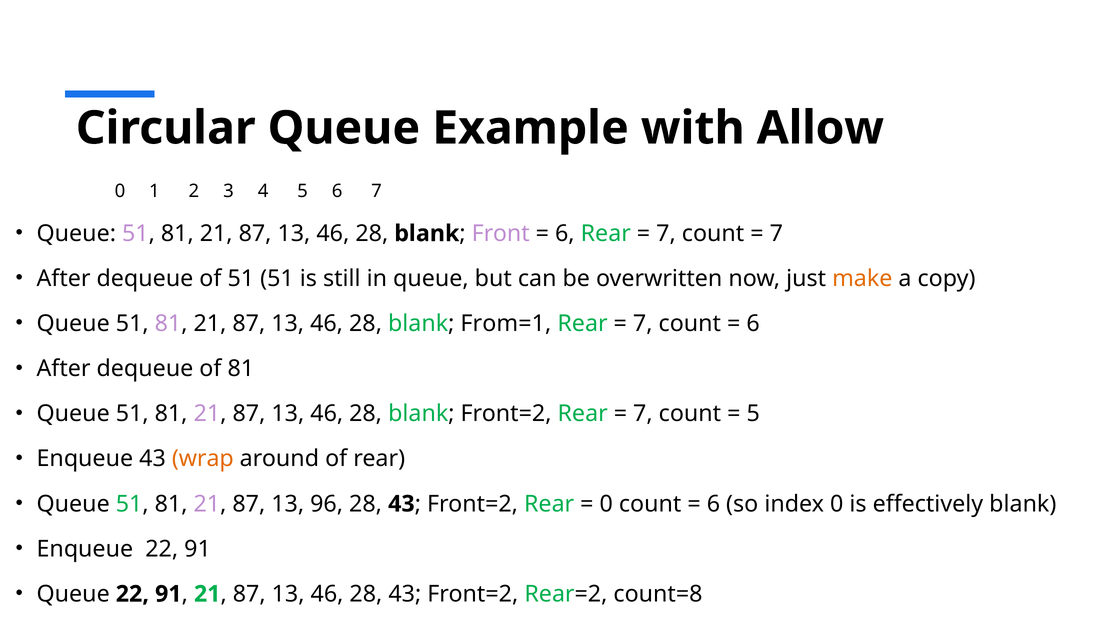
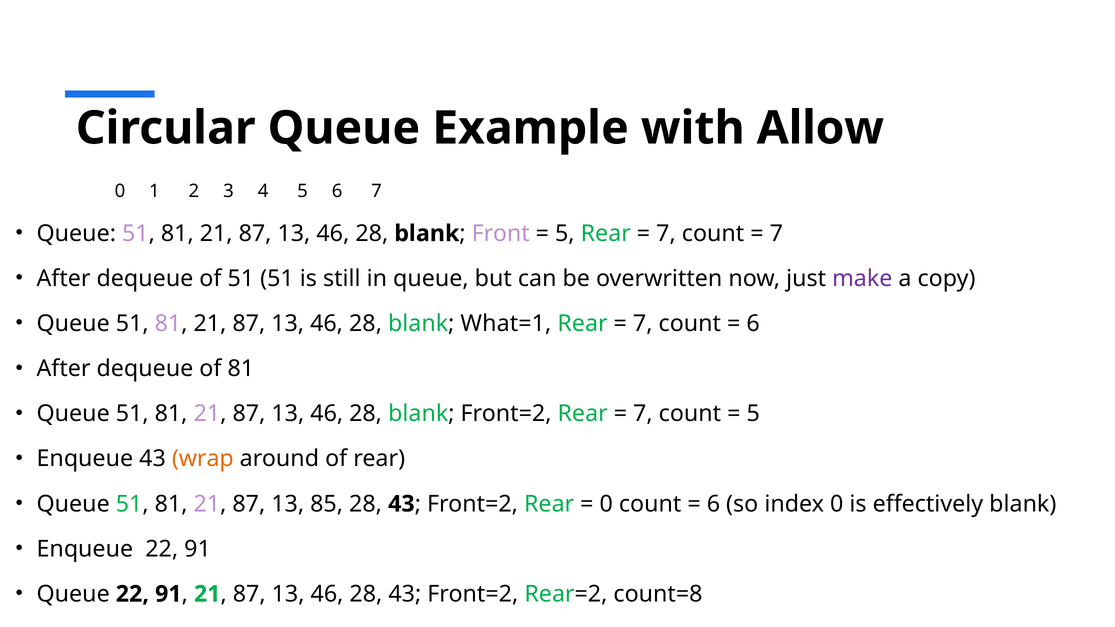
6 at (565, 234): 6 -> 5
make colour: orange -> purple
From=1: From=1 -> What=1
96: 96 -> 85
